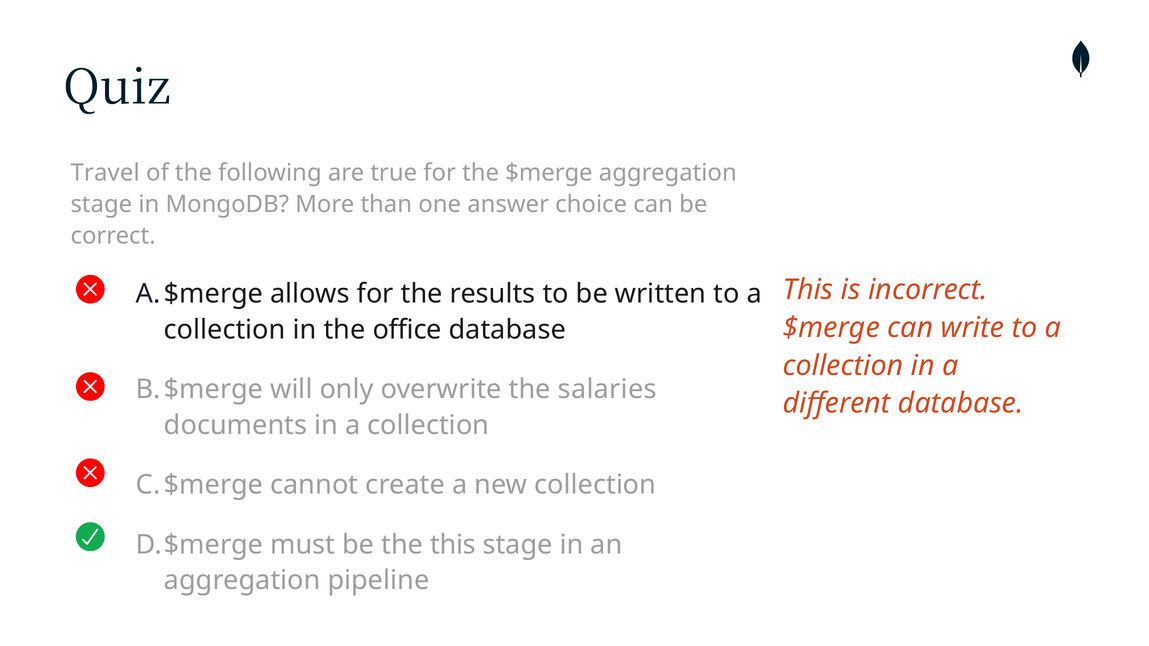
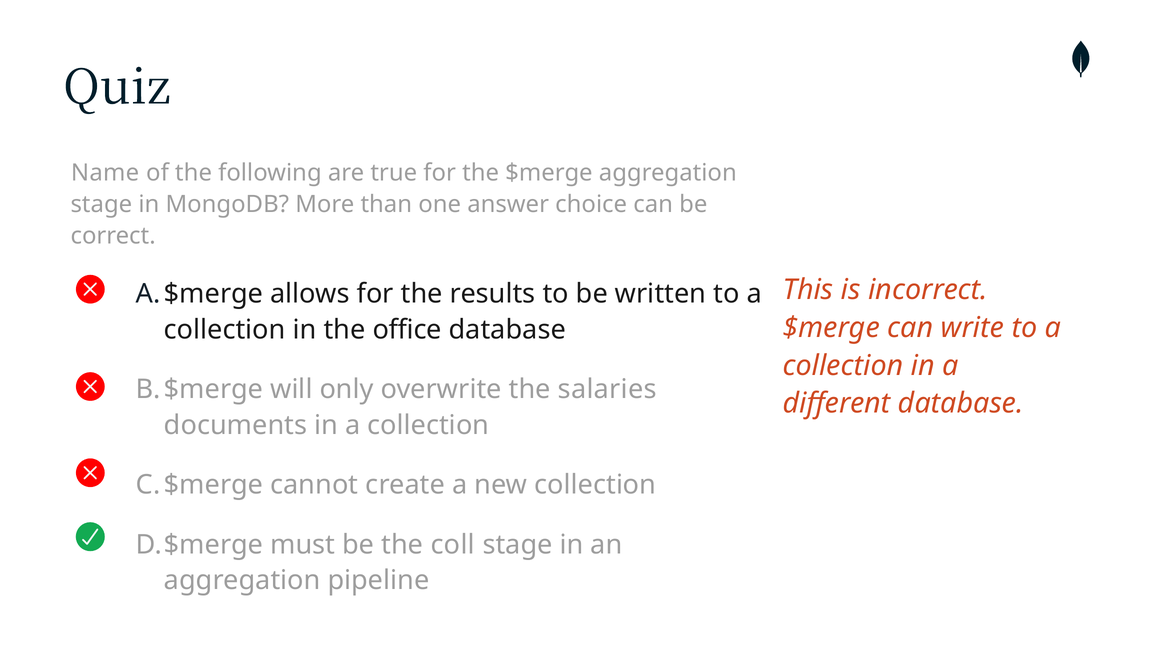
Travel: Travel -> Name
the this: this -> coll
